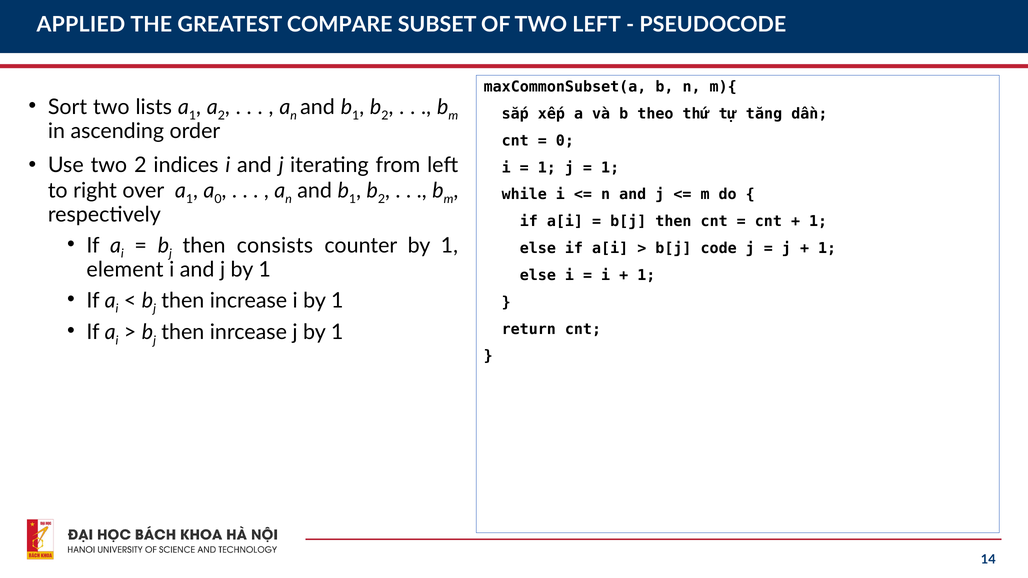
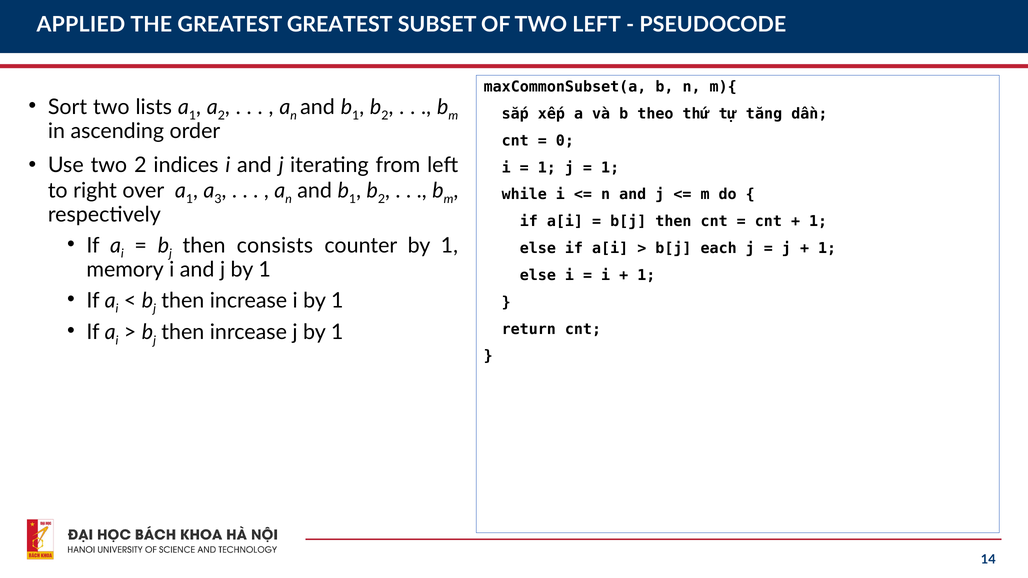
GREATEST COMPARE: COMPARE -> GREATEST
a 0: 0 -> 3
code: code -> each
element: element -> memory
